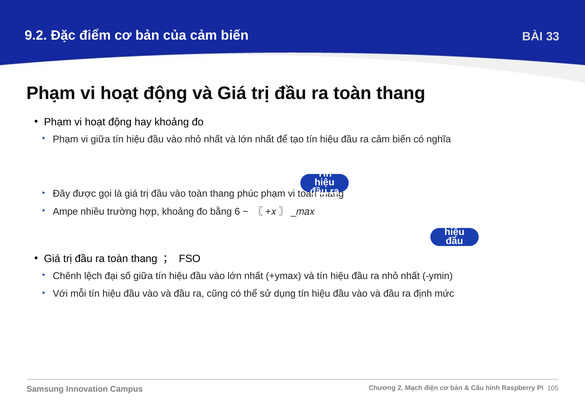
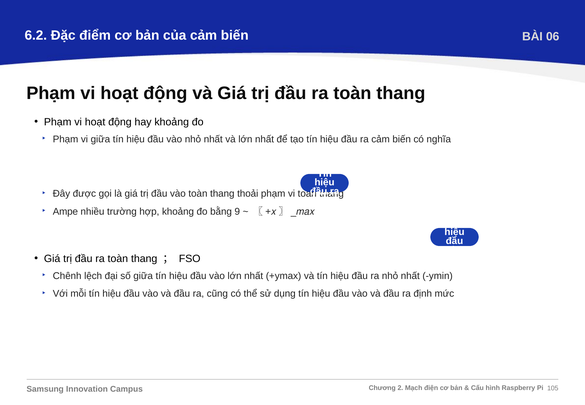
9.2: 9.2 -> 6.2
33: 33 -> 06
phúc: phúc -> thoải
6: 6 -> 9
